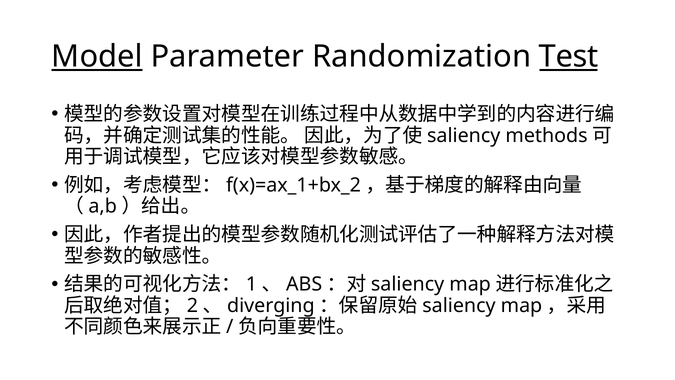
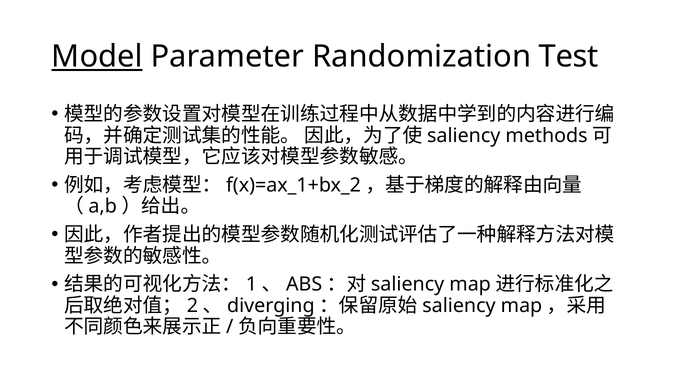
Test underline: present -> none
